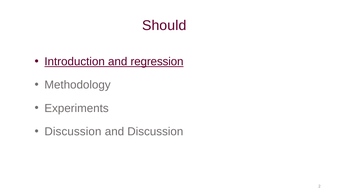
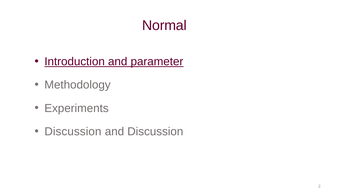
Should: Should -> Normal
regression: regression -> parameter
